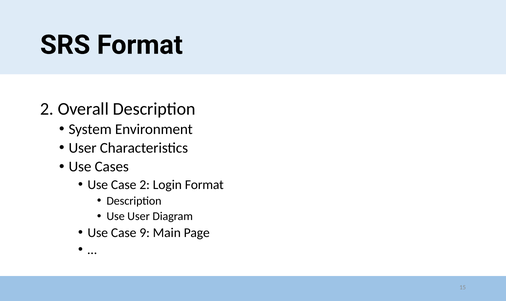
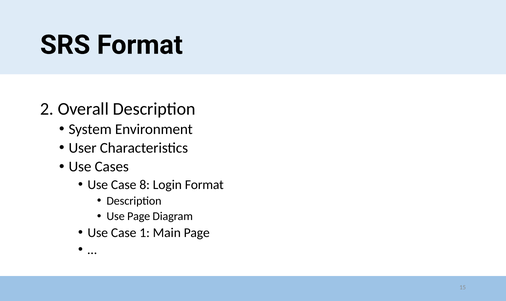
Case 2: 2 -> 8
Use User: User -> Page
9: 9 -> 1
